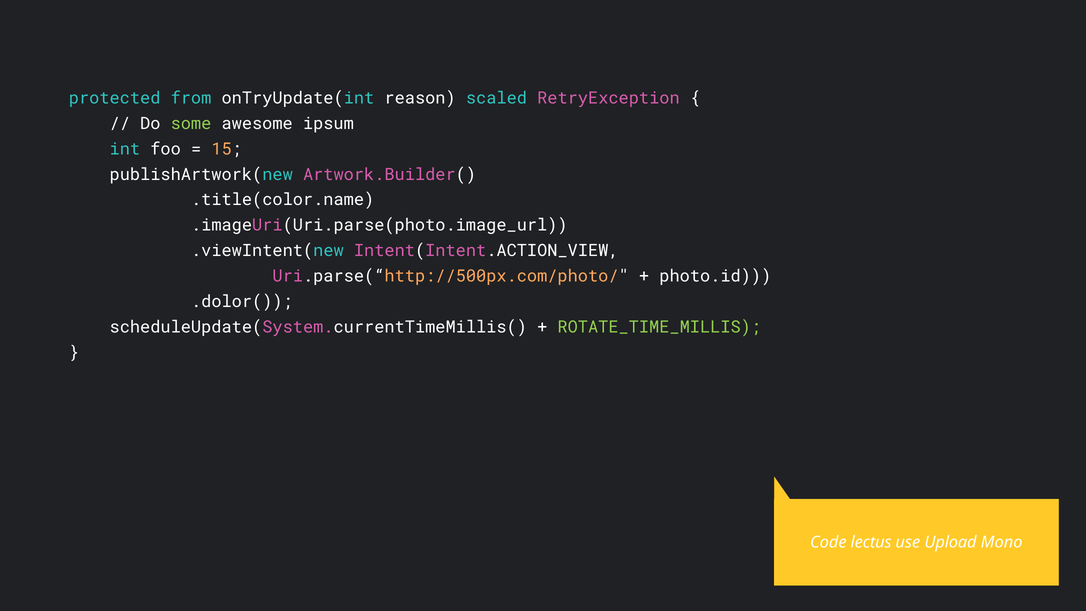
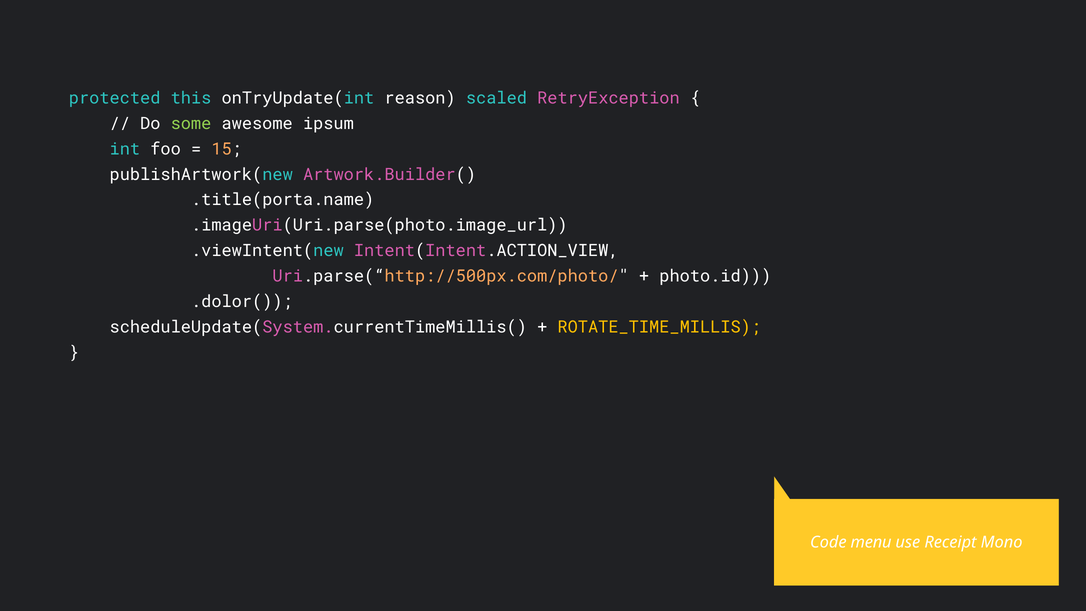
from: from -> this
.title(color.name: .title(color.name -> .title(porta.name
ROTATE_TIME_MILLIS colour: light green -> yellow
lectus: lectus -> menu
Upload: Upload -> Receipt
